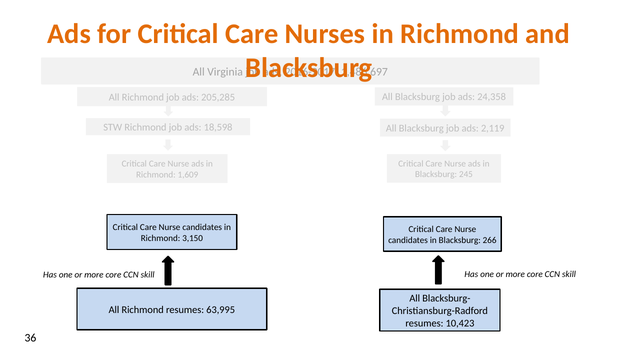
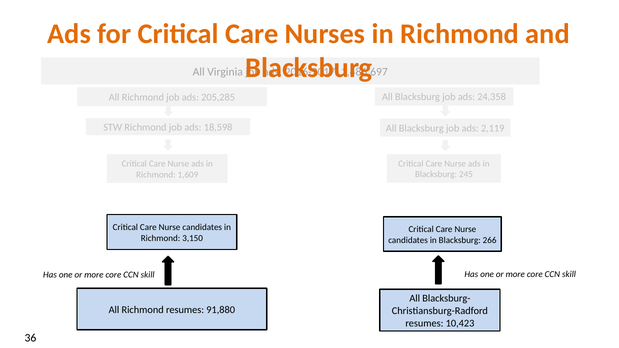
63,995: 63,995 -> 91,880
